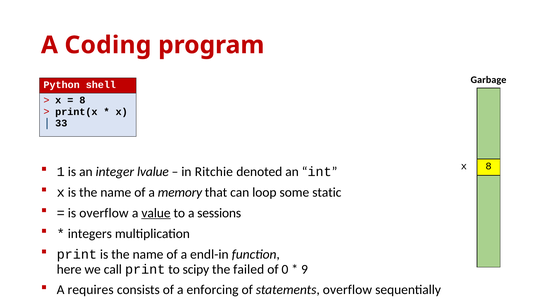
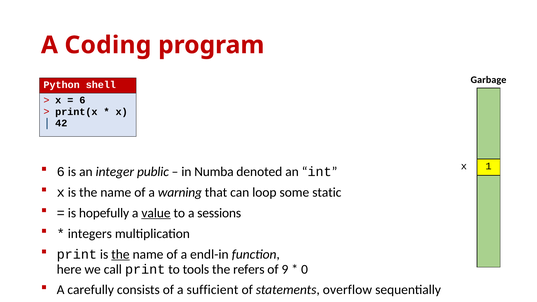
8 at (82, 100): 8 -> 6
33: 33 -> 42
x 8: 8 -> 1
1 at (61, 172): 1 -> 6
lvalue: lvalue -> public
Ritchie: Ritchie -> Numba
memory: memory -> warning
is overflow: overflow -> hopefully
the at (120, 254) underline: none -> present
scipy: scipy -> tools
failed: failed -> refers
0: 0 -> 9
9: 9 -> 0
requires: requires -> carefully
enforcing: enforcing -> sufficient
